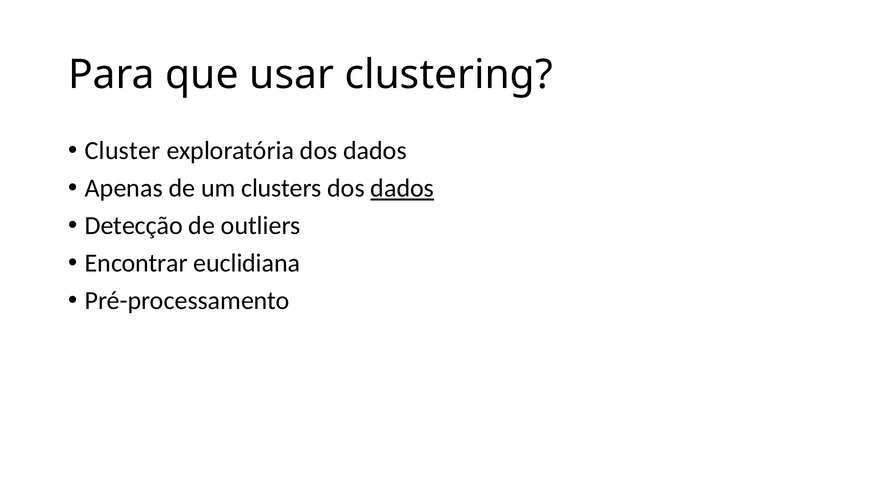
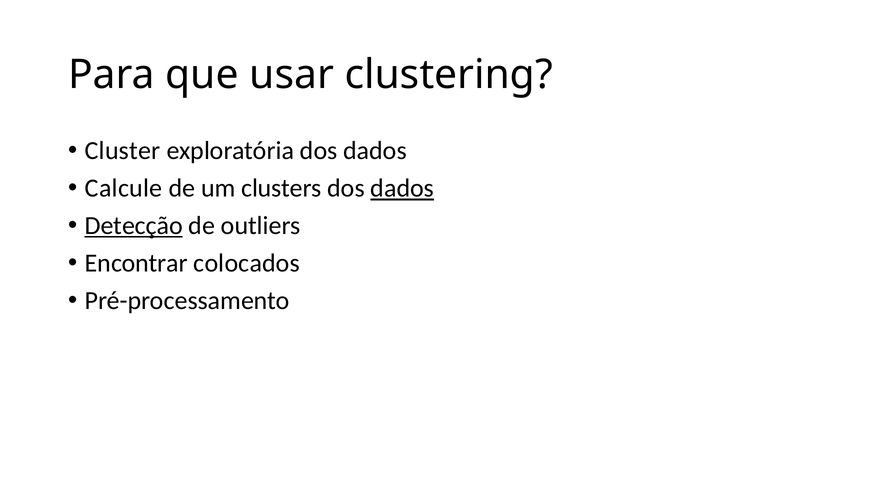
Apenas: Apenas -> Calcule
Detecção underline: none -> present
euclidiana: euclidiana -> colocados
